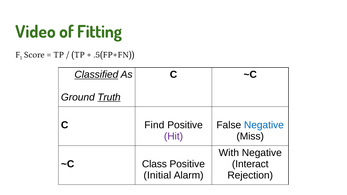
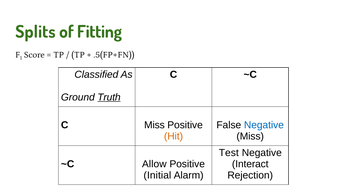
Video: Video -> Splits
Classified underline: present -> none
C Find: Find -> Miss
Hit colour: purple -> orange
With: With -> Test
Class: Class -> Allow
